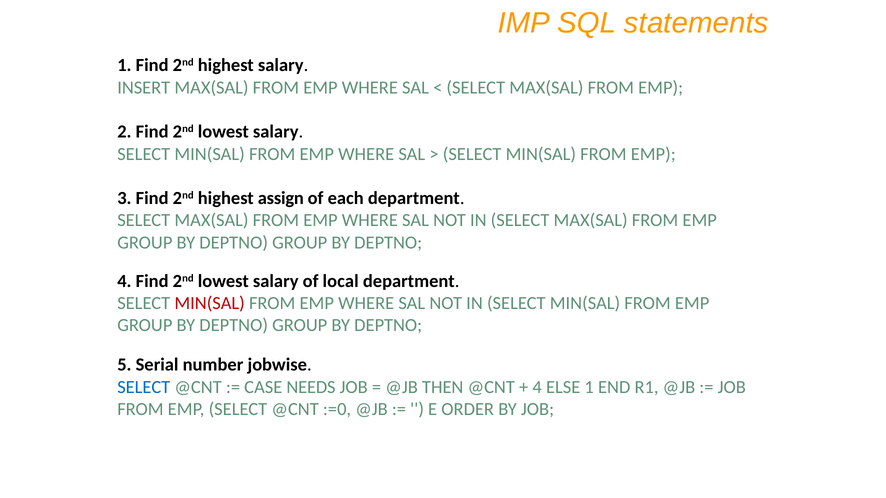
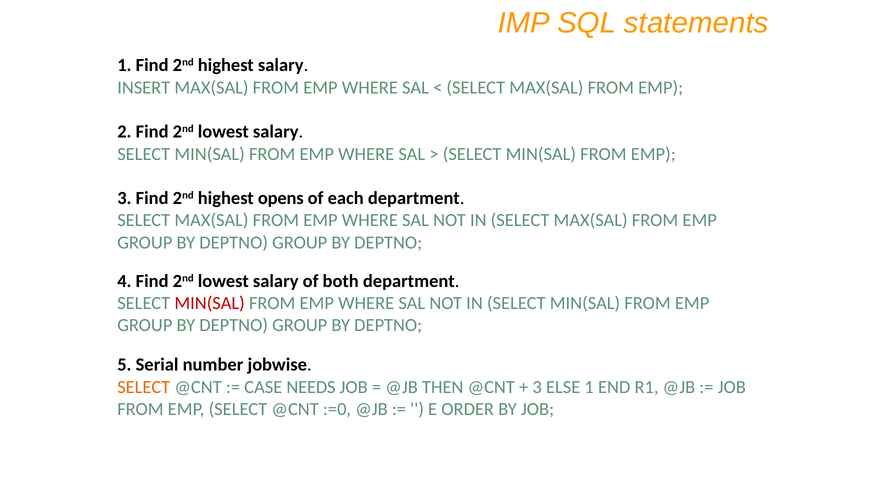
assign: assign -> opens
local: local -> both
SELECT at (144, 387) colour: blue -> orange
4 at (537, 387): 4 -> 3
